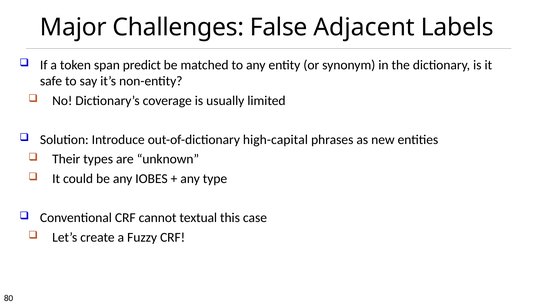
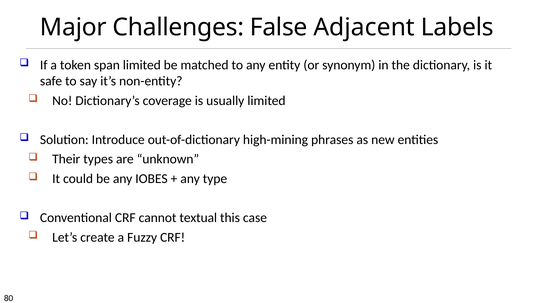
span predict: predict -> limited
high-capital: high-capital -> high-mining
